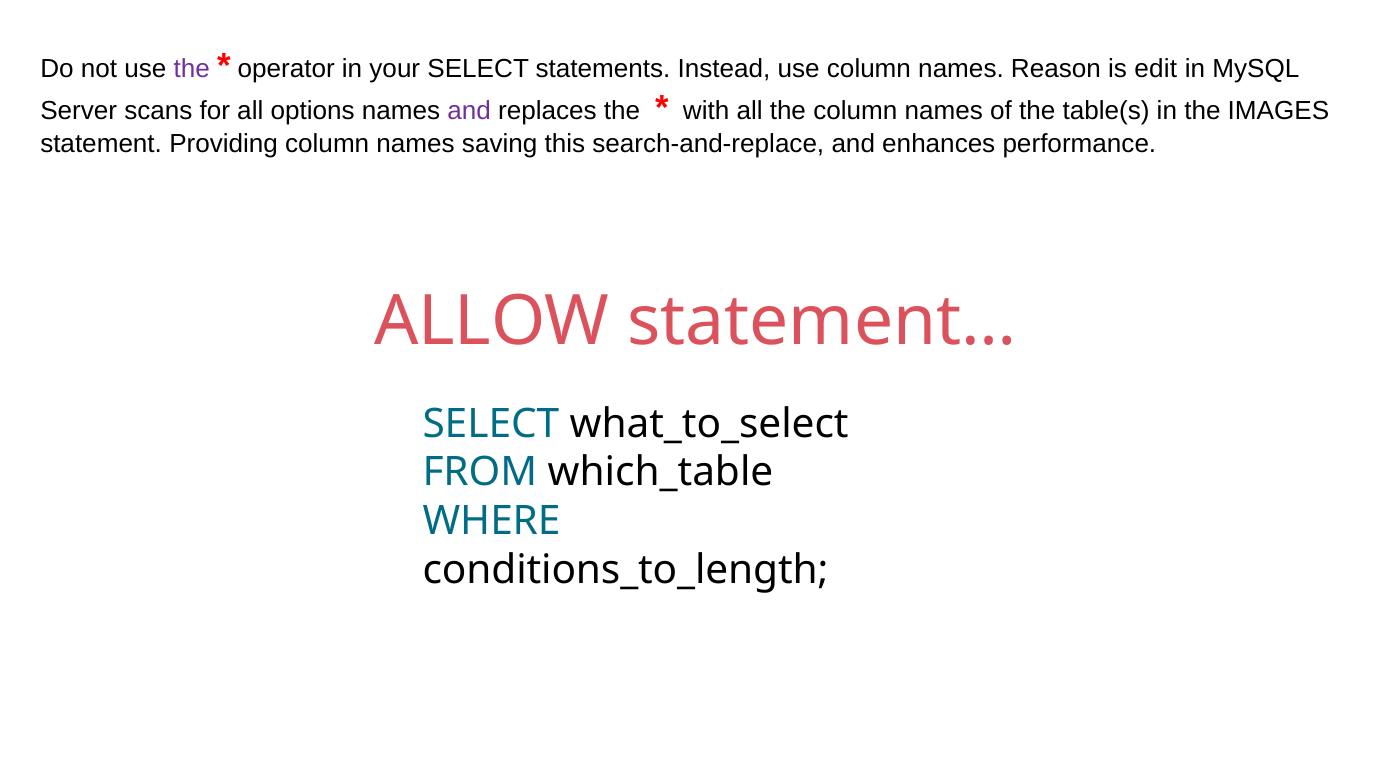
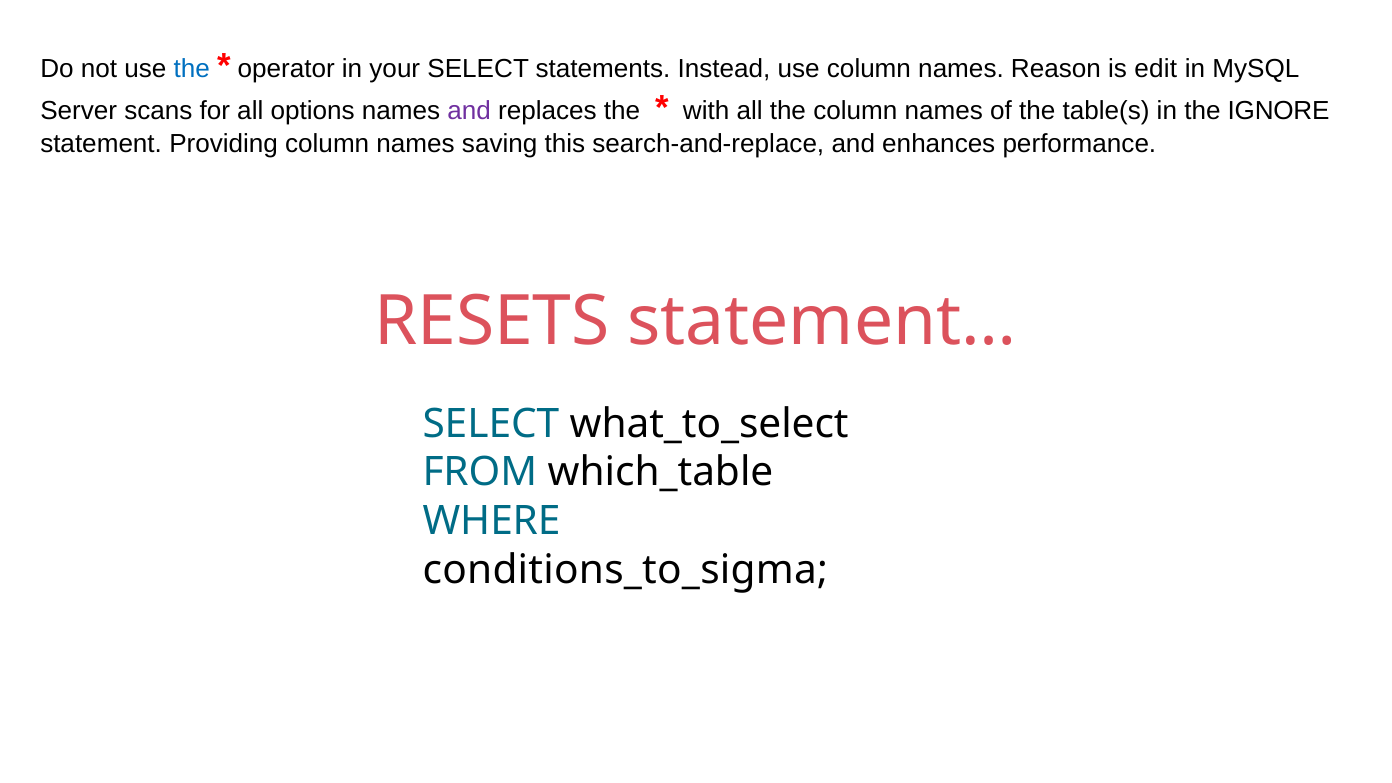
the at (192, 69) colour: purple -> blue
IMAGES: IMAGES -> IGNORE
ALLOW: ALLOW -> RESETS
conditions_to_length: conditions_to_length -> conditions_to_sigma
